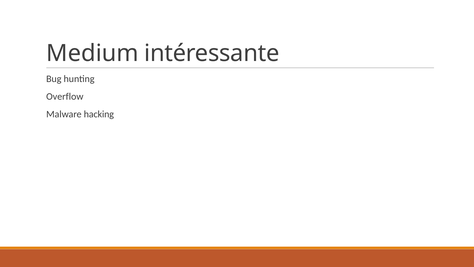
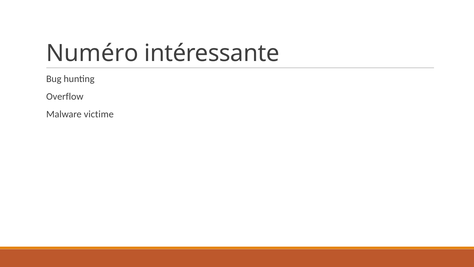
Medium: Medium -> Numéro
hacking: hacking -> victime
